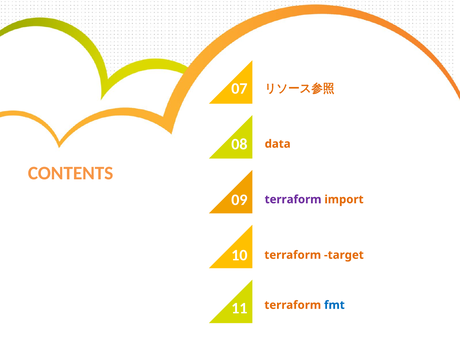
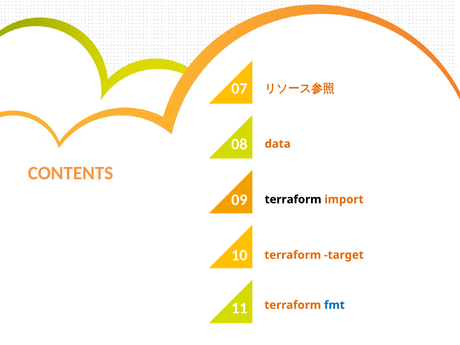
terraform at (293, 199) colour: purple -> black
